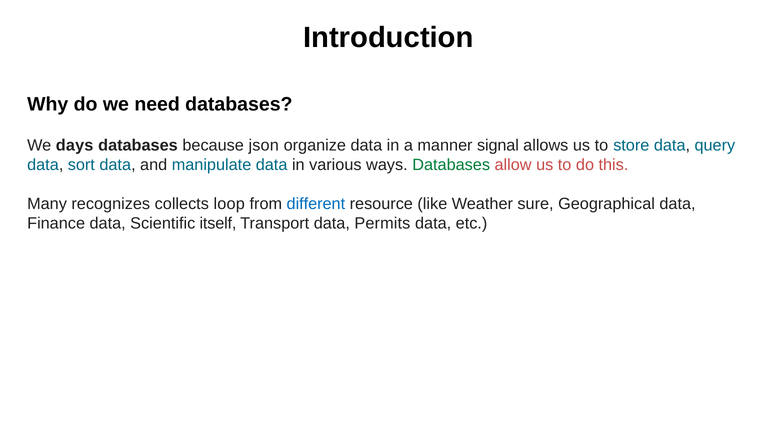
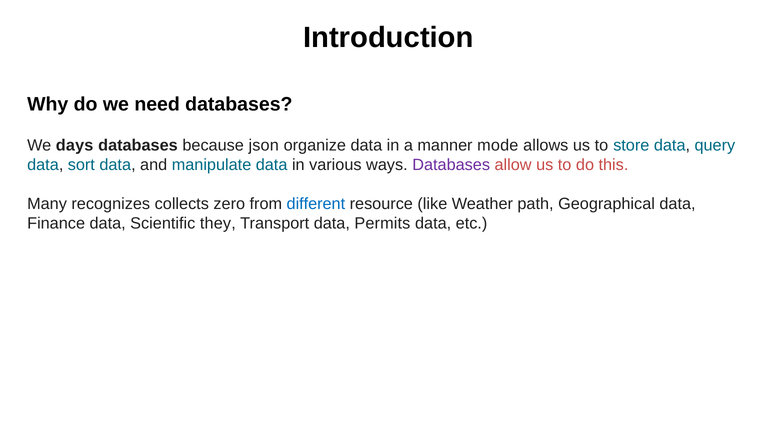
signal: signal -> mode
Databases at (451, 165) colour: green -> purple
loop: loop -> zero
sure: sure -> path
itself: itself -> they
